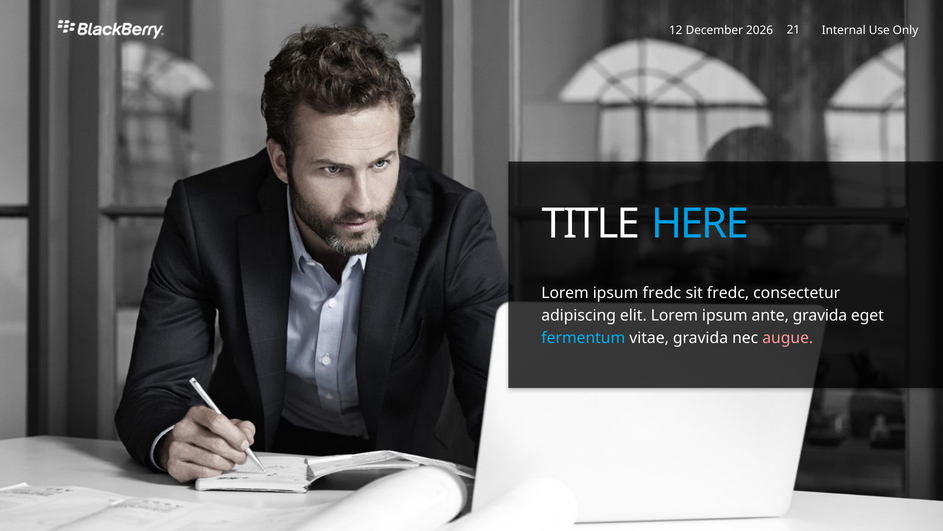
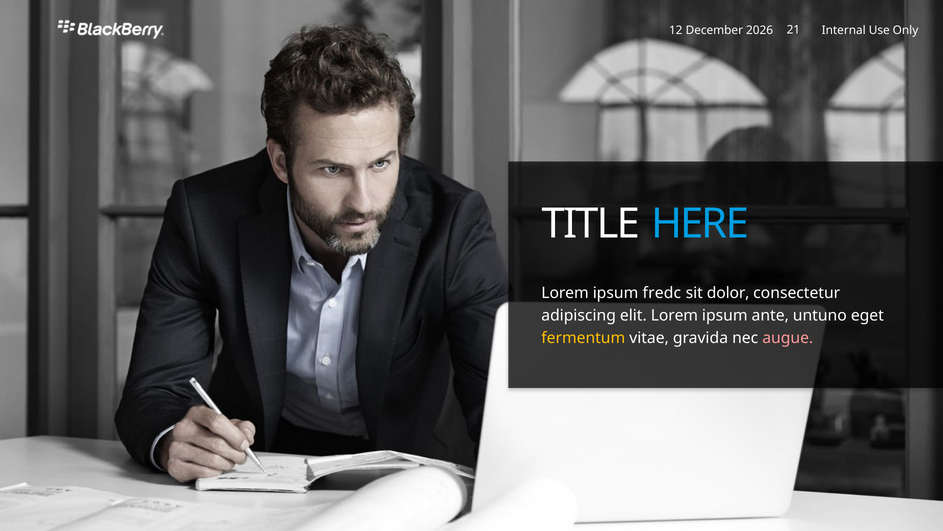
sit fredc: fredc -> dolor
ante gravida: gravida -> untuno
fermentum colour: light blue -> yellow
